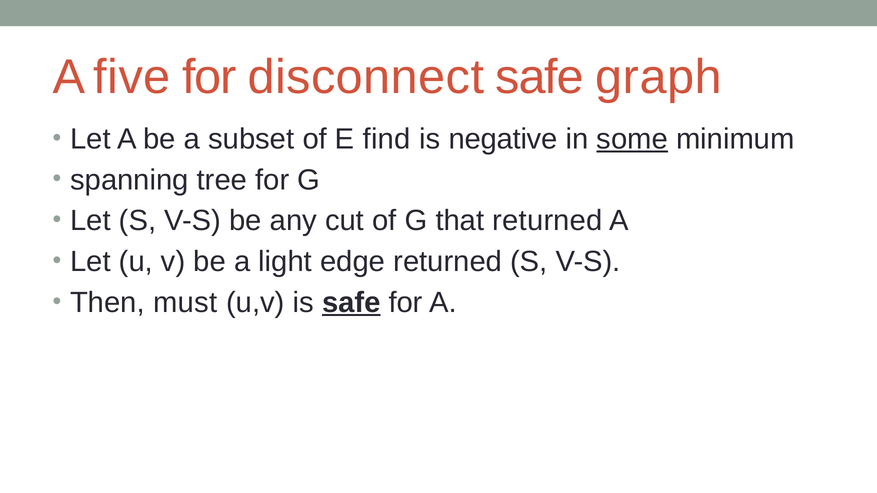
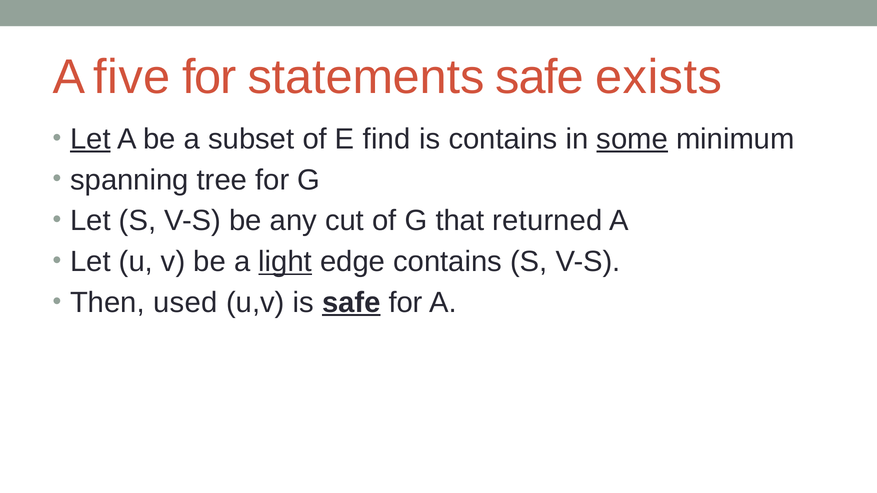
disconnect: disconnect -> statements
graph: graph -> exists
Let at (90, 139) underline: none -> present
is negative: negative -> contains
light underline: none -> present
edge returned: returned -> contains
must: must -> used
